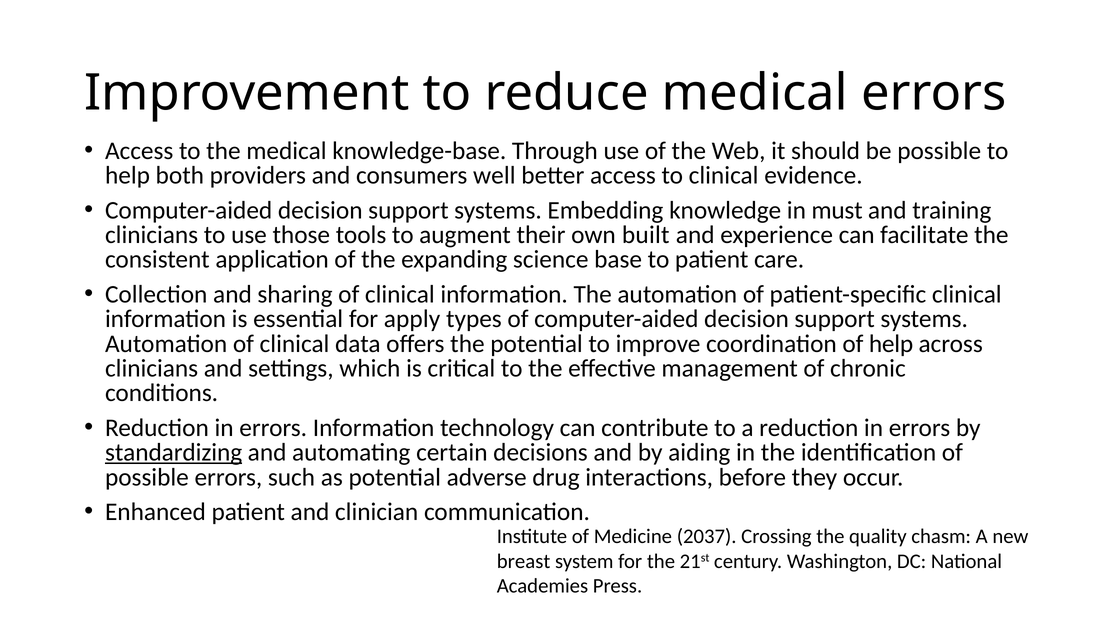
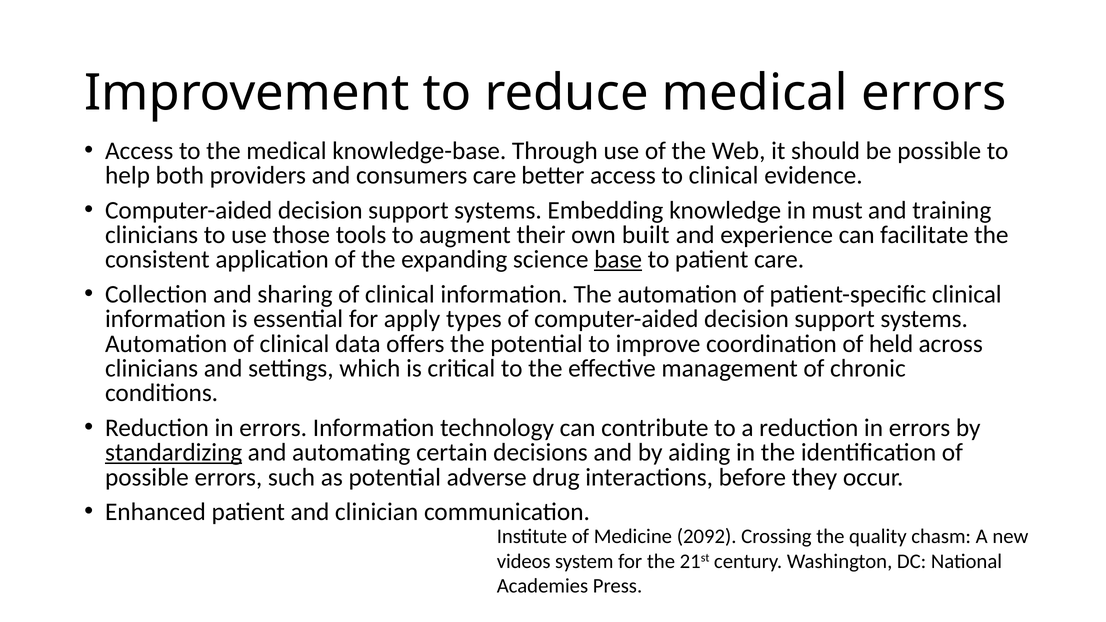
consumers well: well -> care
base underline: none -> present
of help: help -> held
2037: 2037 -> 2092
breast: breast -> videos
